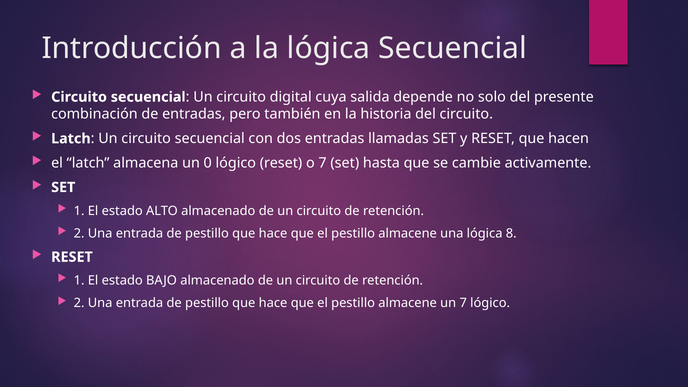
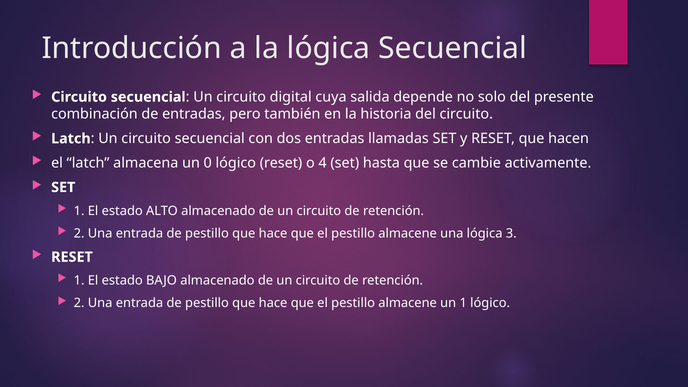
o 7: 7 -> 4
8: 8 -> 3
un 7: 7 -> 1
